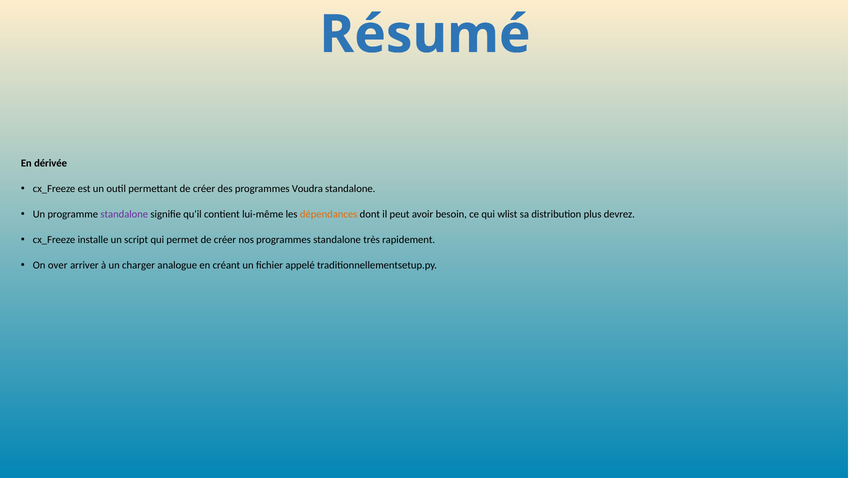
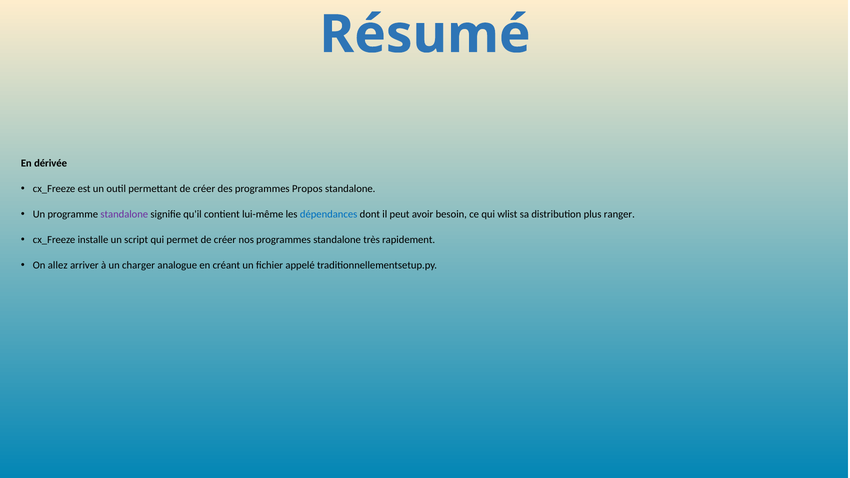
Voudra: Voudra -> Propos
dépendances colour: orange -> blue
devrez: devrez -> ranger
over: over -> allez
